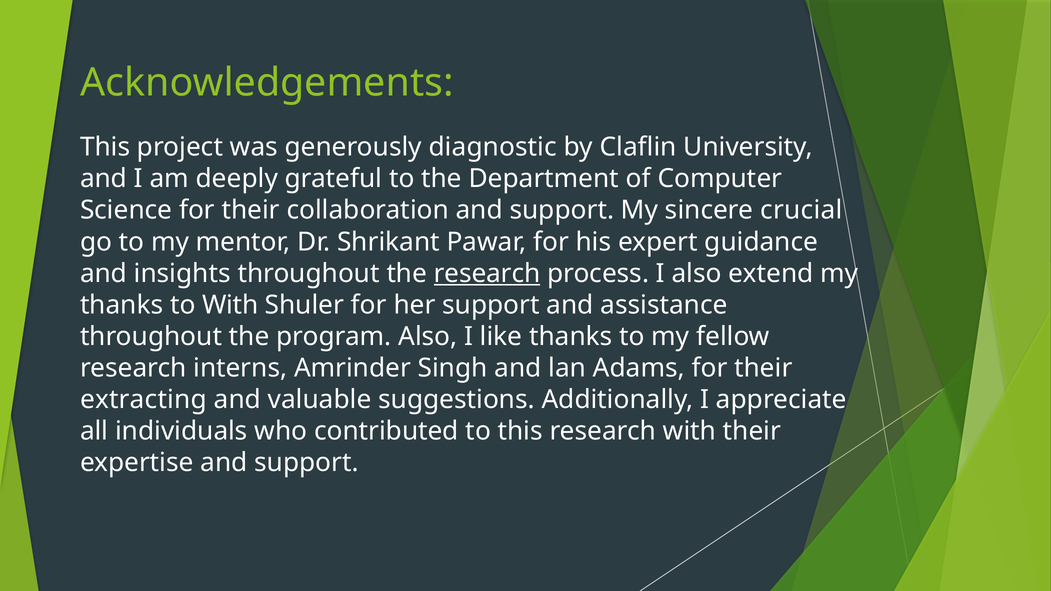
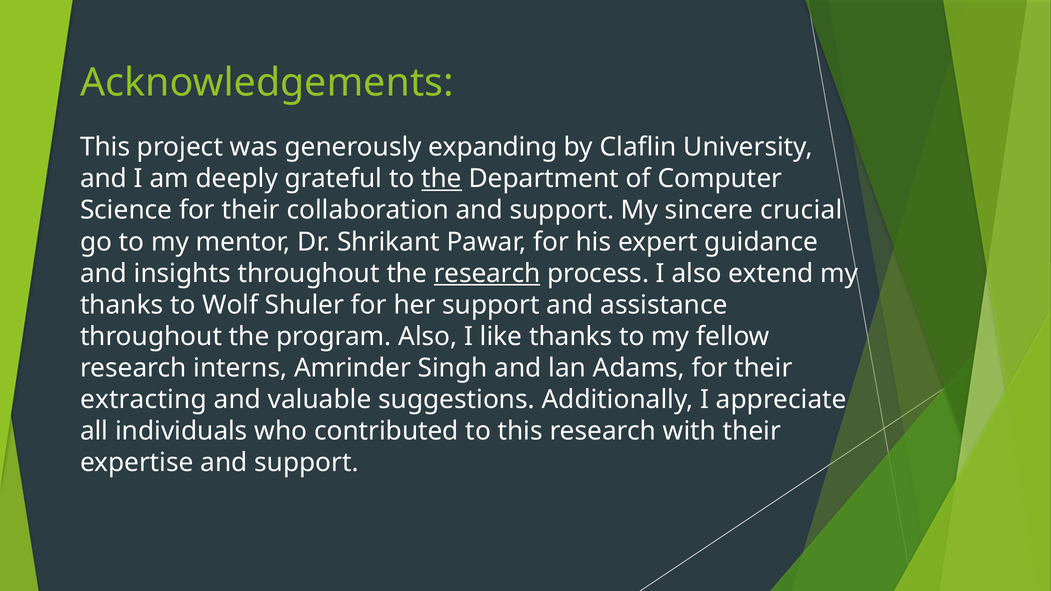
diagnostic: diagnostic -> expanding
the at (442, 179) underline: none -> present
to With: With -> Wolf
